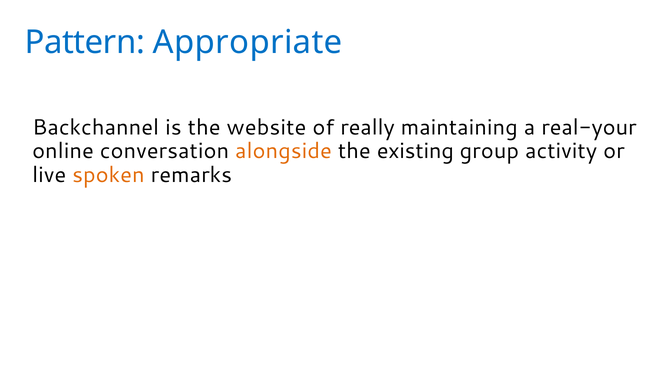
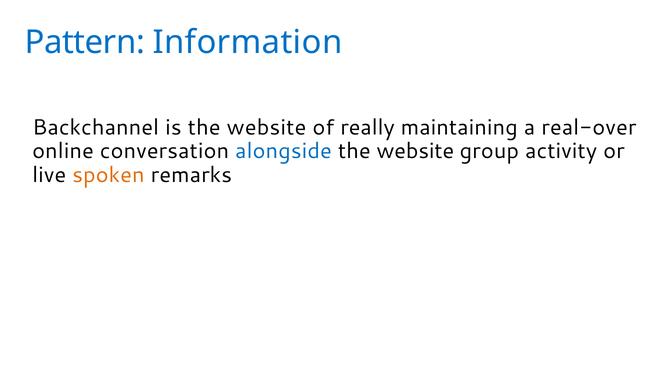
Appropriate: Appropriate -> Information
real-your: real-your -> real-over
alongside colour: orange -> blue
existing at (415, 151): existing -> website
